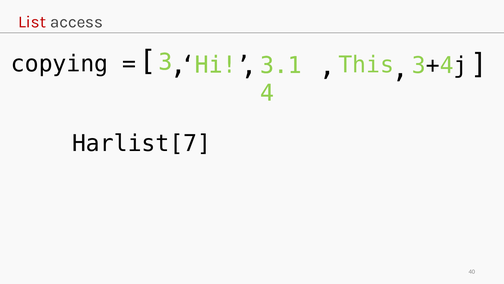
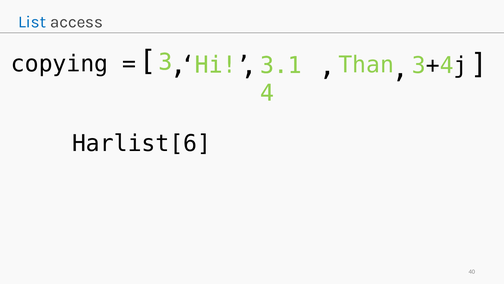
List colour: red -> blue
This: This -> Than
Harlist[7: Harlist[7 -> Harlist[6
